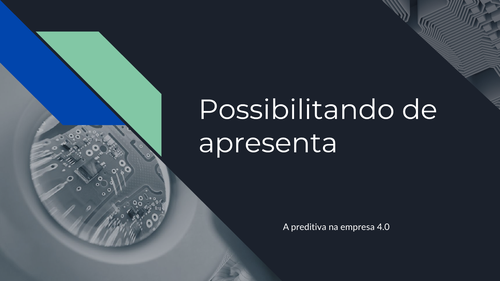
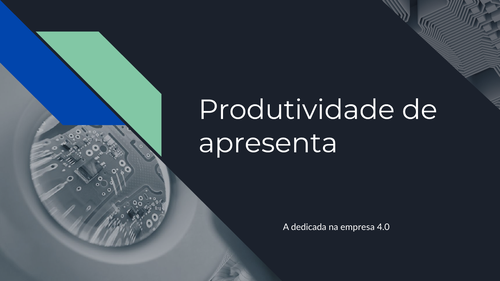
Possibilitando: Possibilitando -> Produtividade
preditiva: preditiva -> dedicada
